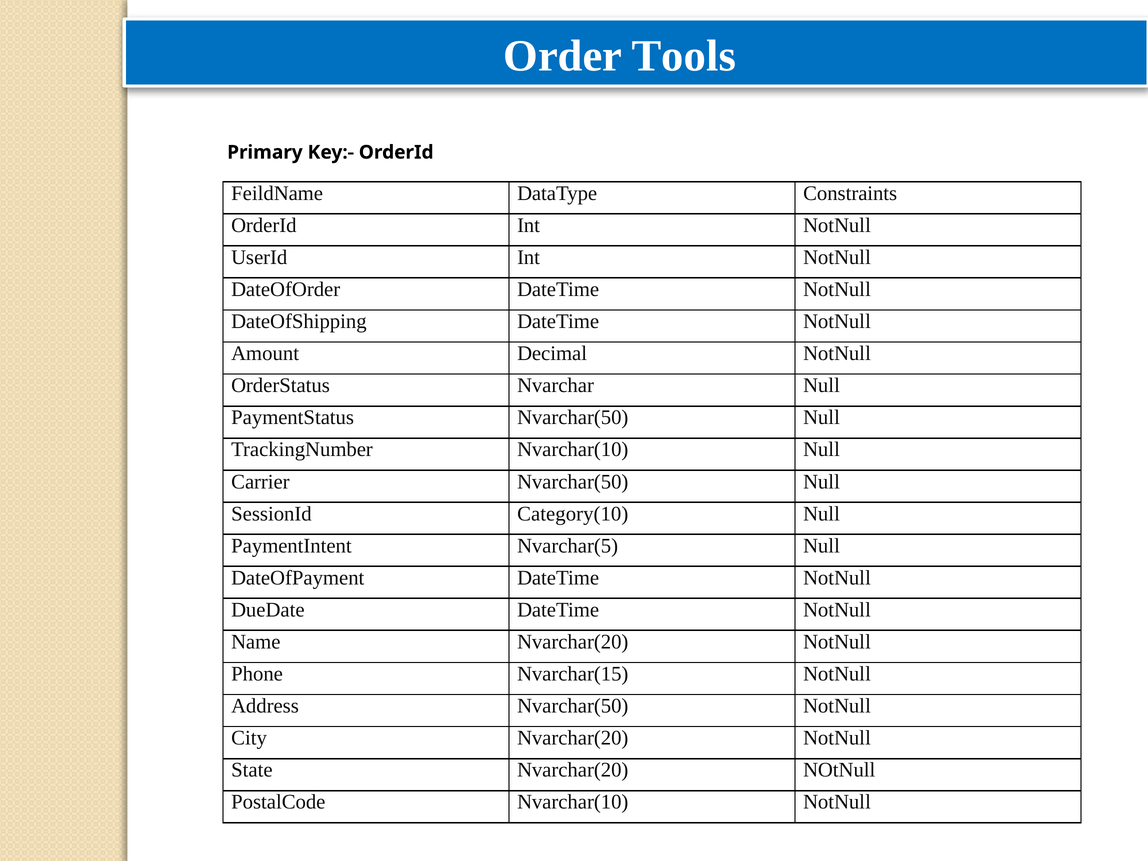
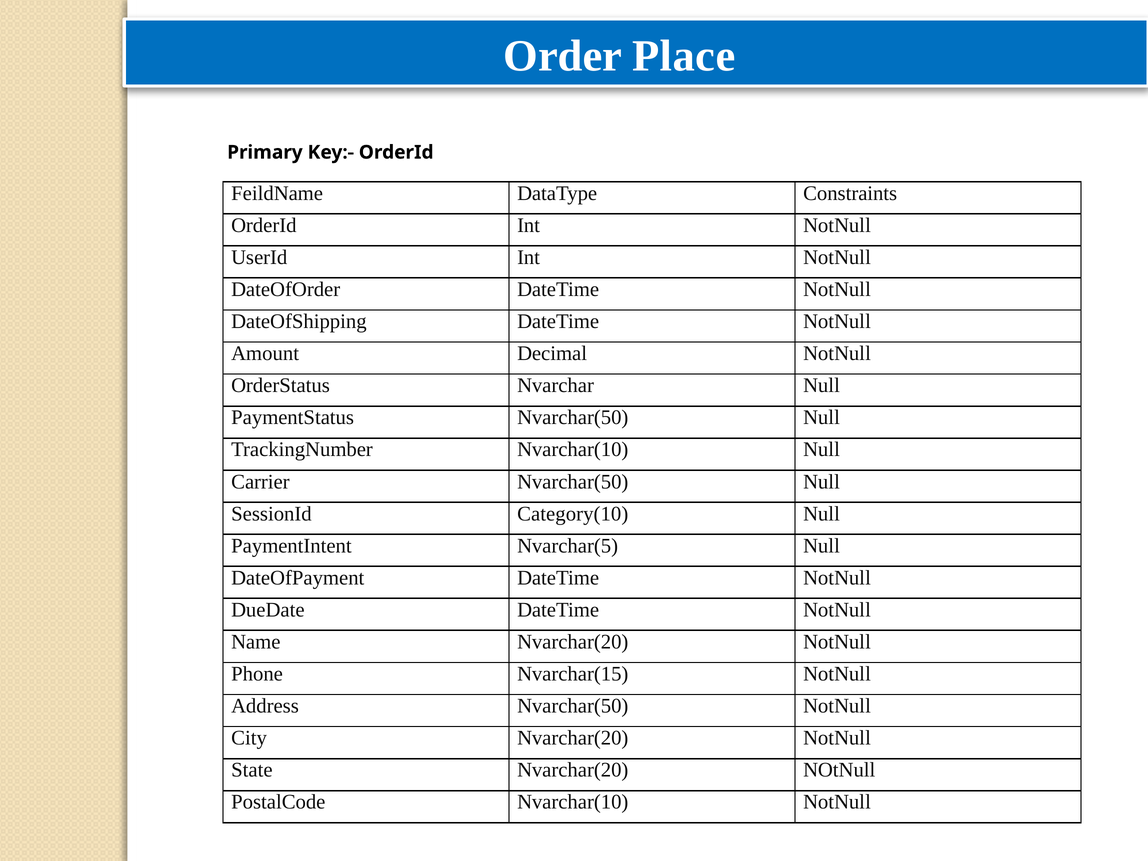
Tools: Tools -> Place
